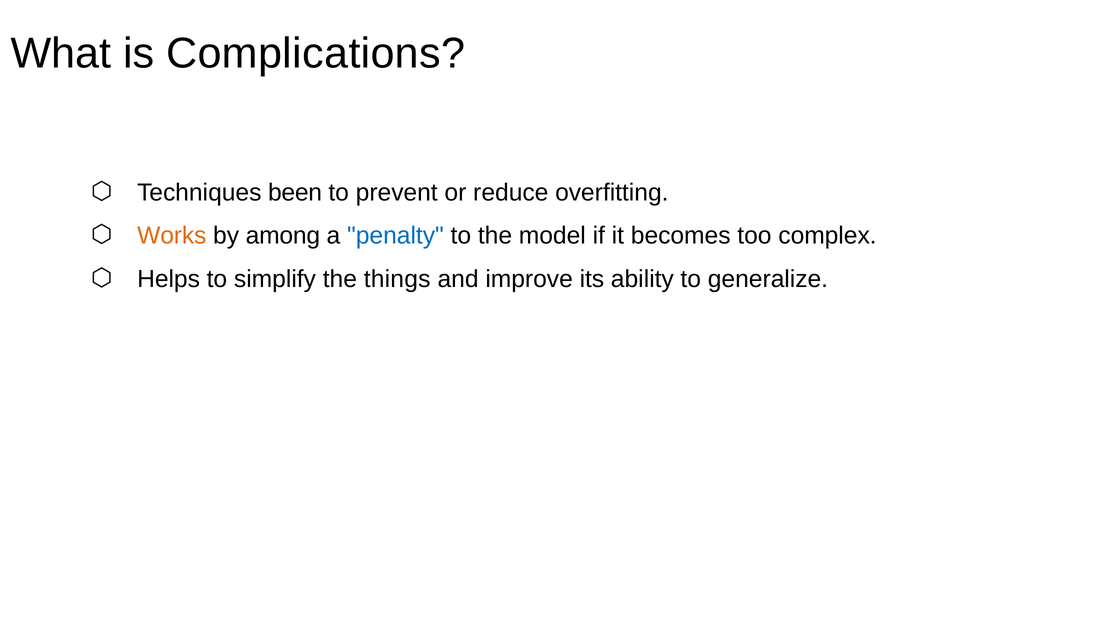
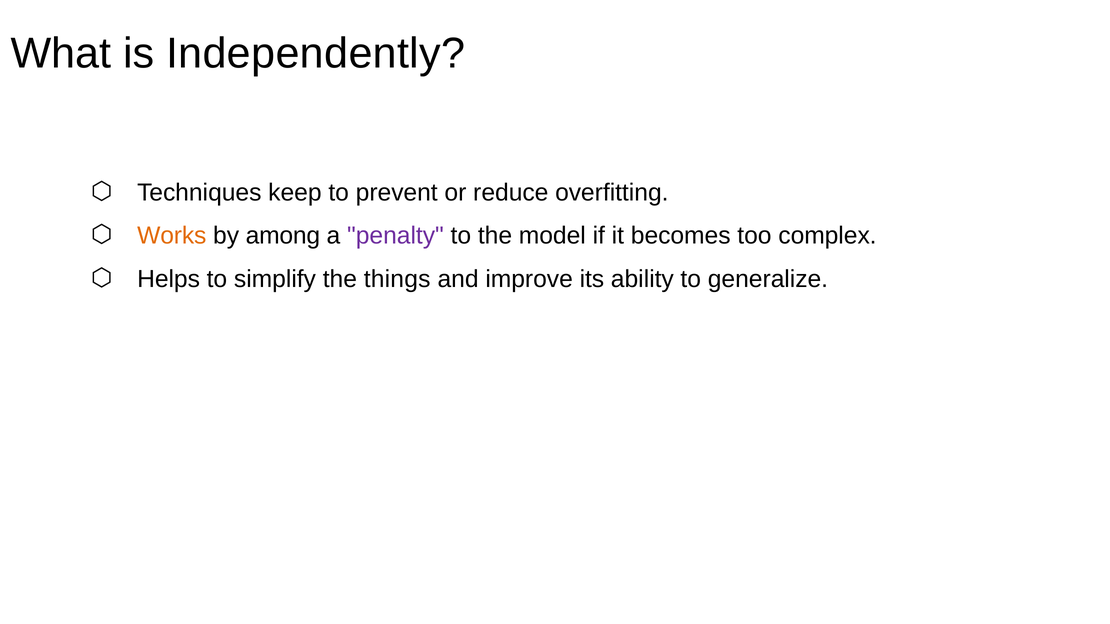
Complications: Complications -> Independently
been: been -> keep
penalty colour: blue -> purple
